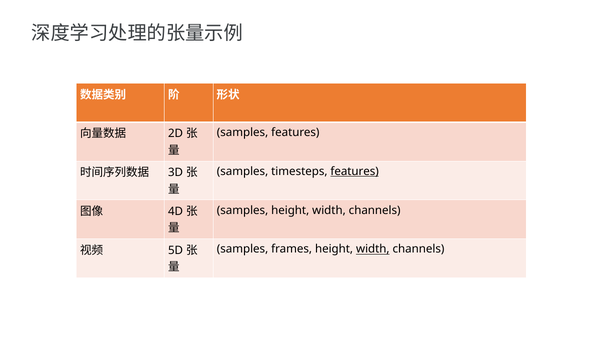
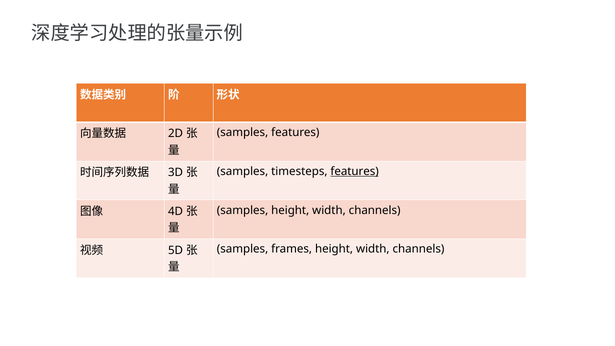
width at (373, 249) underline: present -> none
